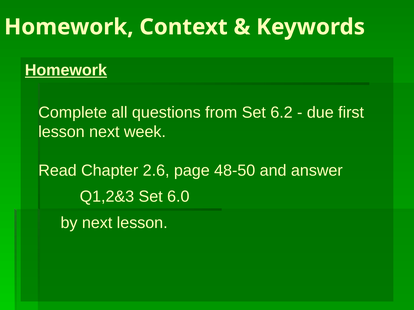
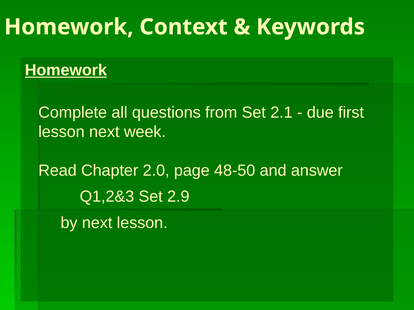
6.2: 6.2 -> 2.1
2.6: 2.6 -> 2.0
6.0: 6.0 -> 2.9
